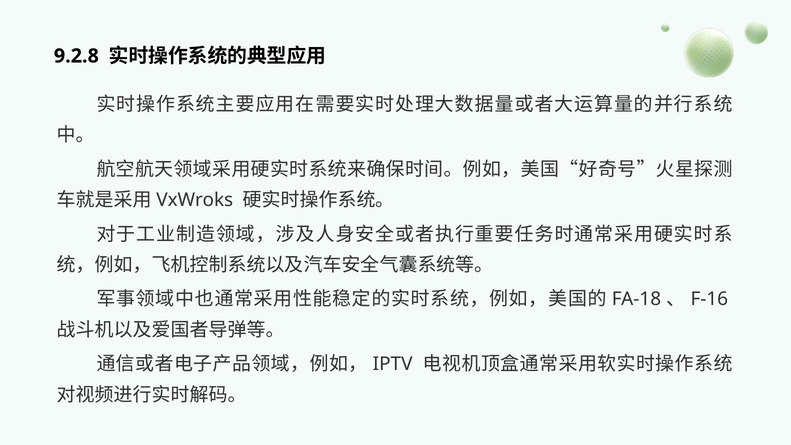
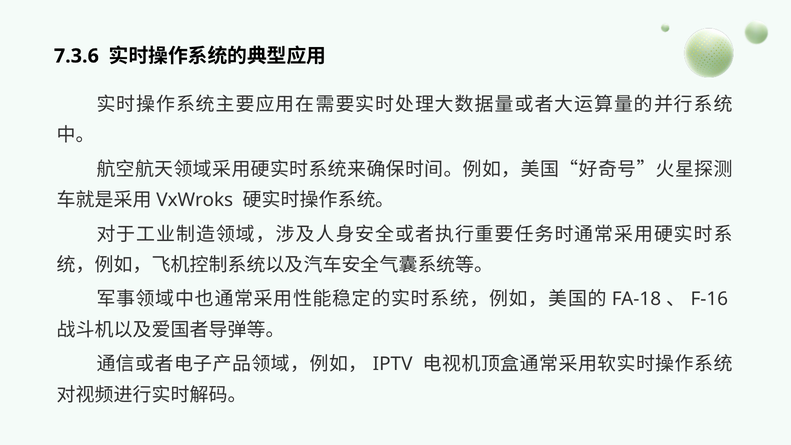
9.2.8: 9.2.8 -> 7.3.6
